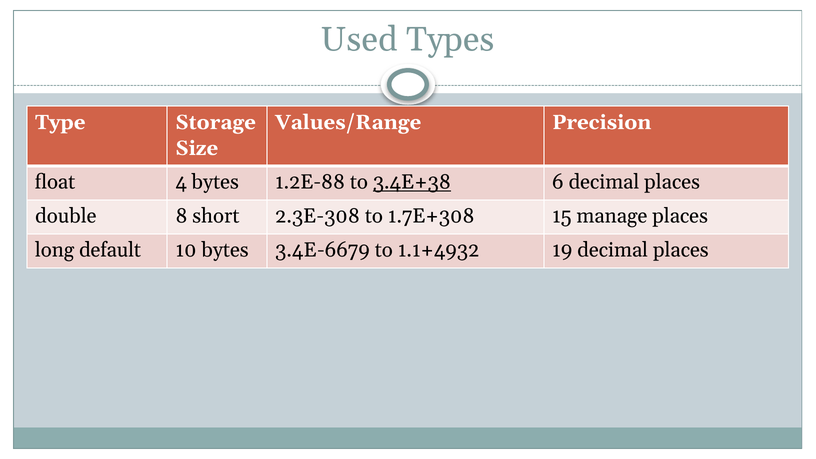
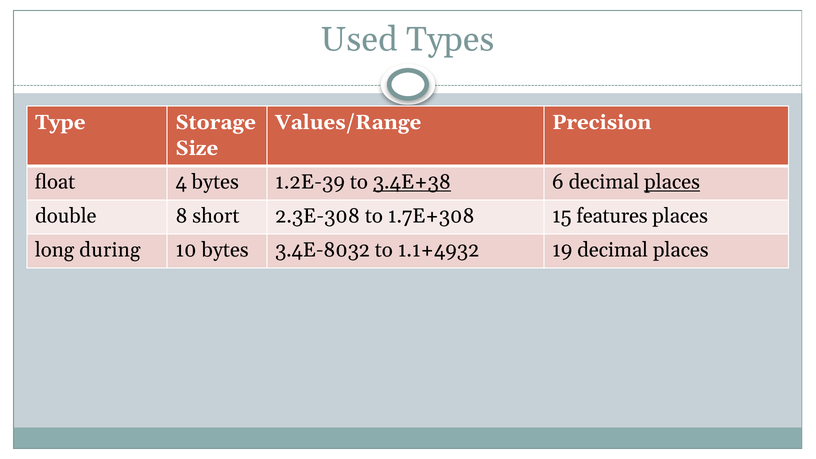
1.2E-88: 1.2E-88 -> 1.2E-39
places at (672, 182) underline: none -> present
manage: manage -> features
default: default -> during
3.4E-6679: 3.4E-6679 -> 3.4E-8032
